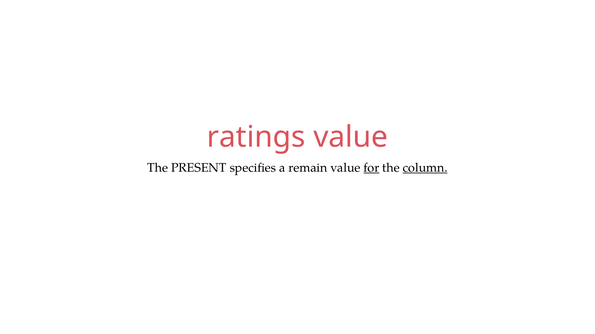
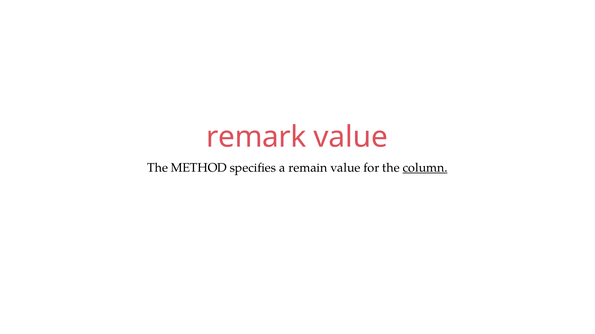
ratings: ratings -> remark
PRESENT: PRESENT -> METHOD
for underline: present -> none
